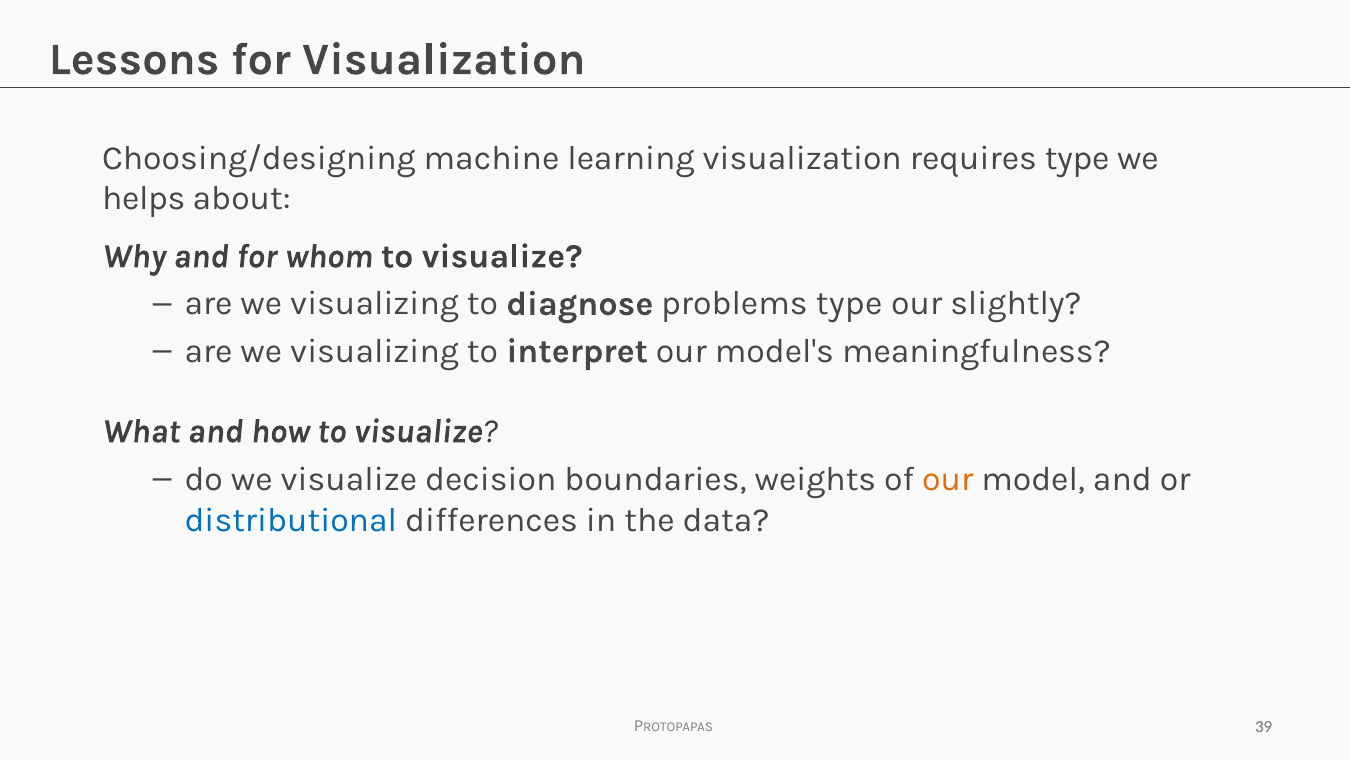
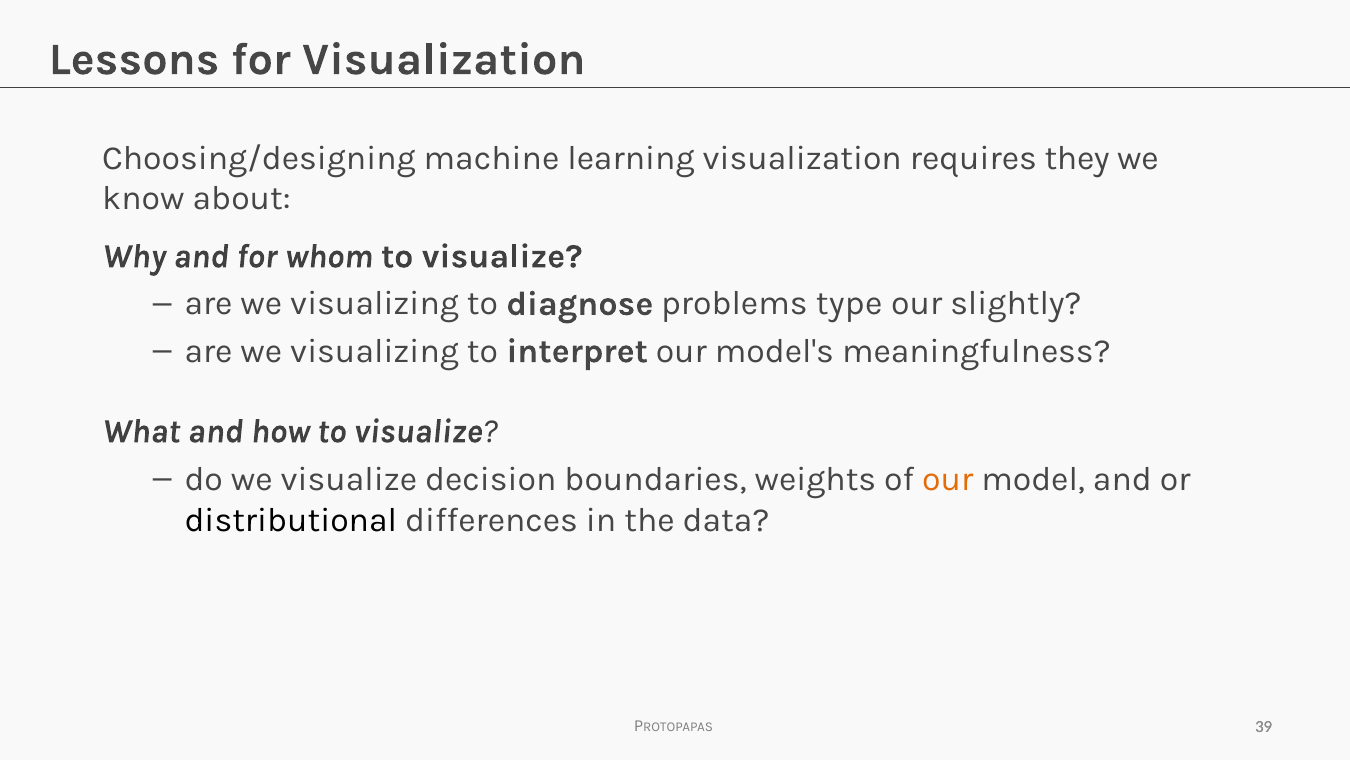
requires type: type -> they
helps: helps -> know
distributional colour: blue -> black
